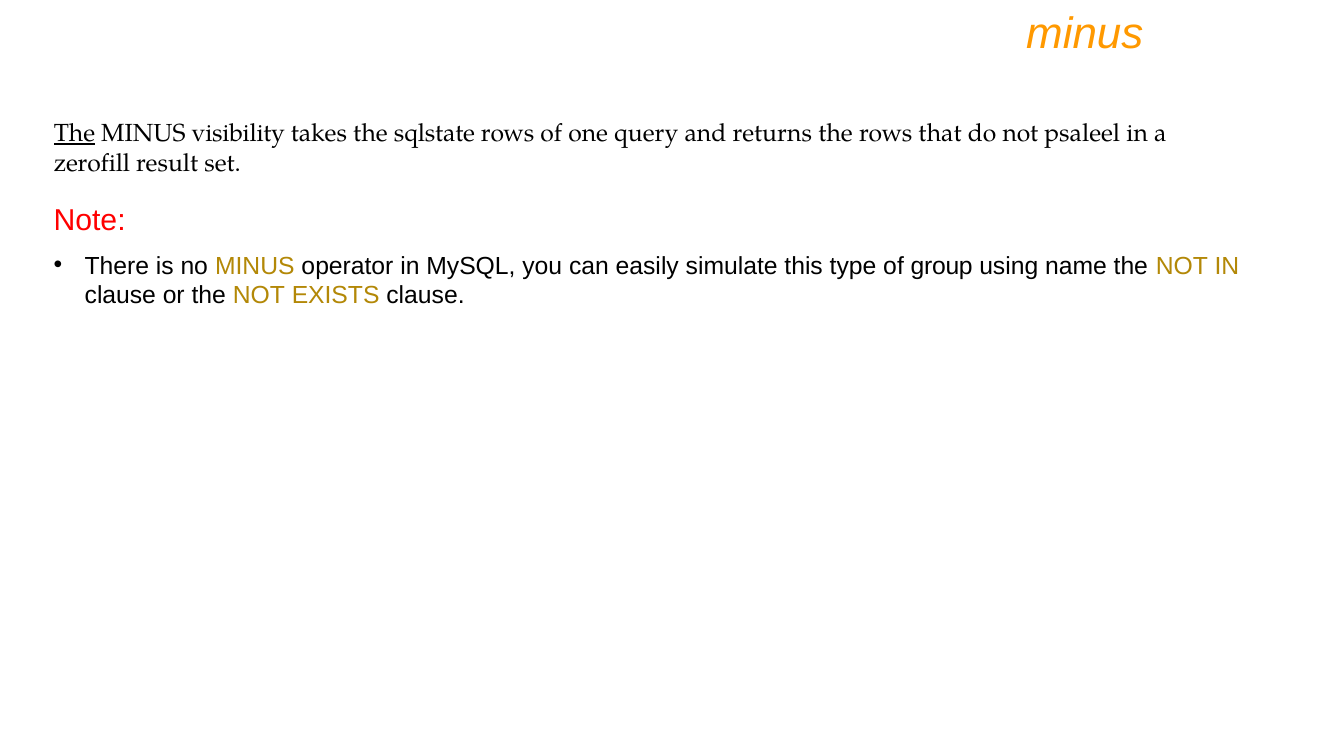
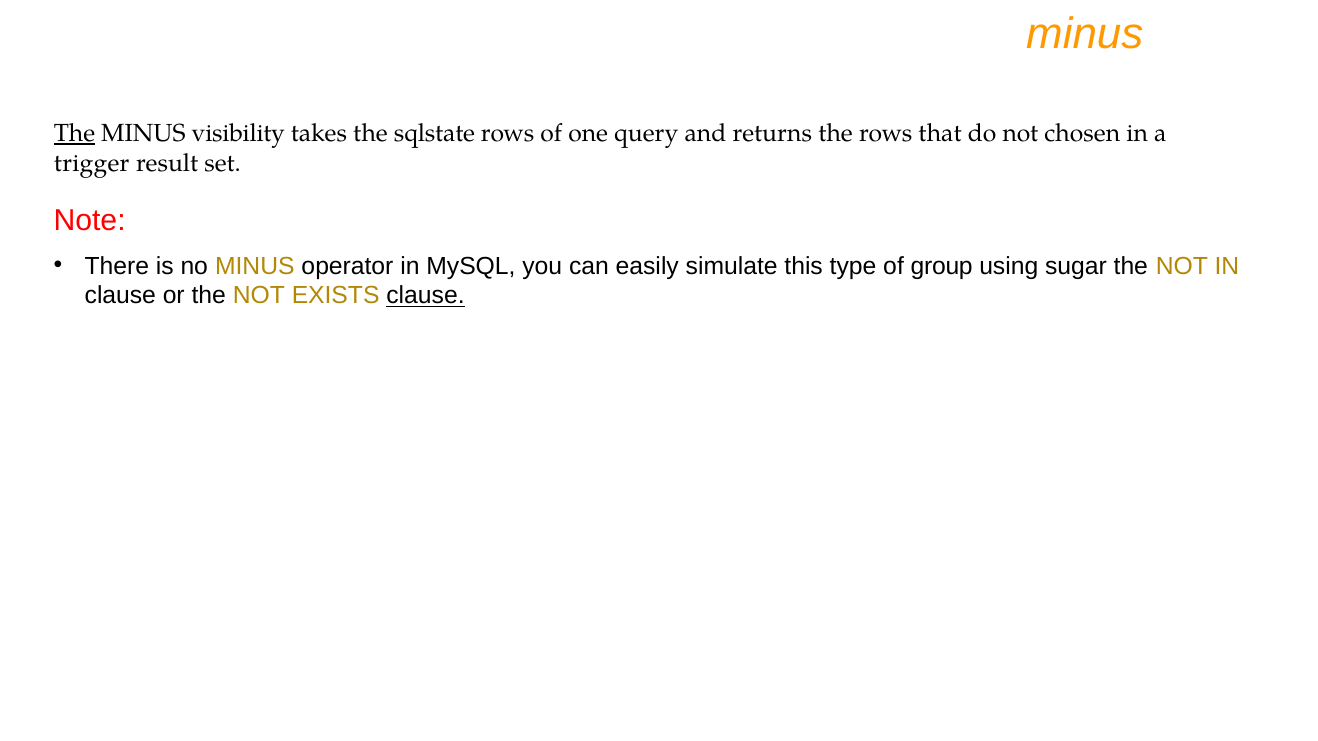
psaleel: psaleel -> chosen
zerofill: zerofill -> trigger
name: name -> sugar
clause at (425, 296) underline: none -> present
